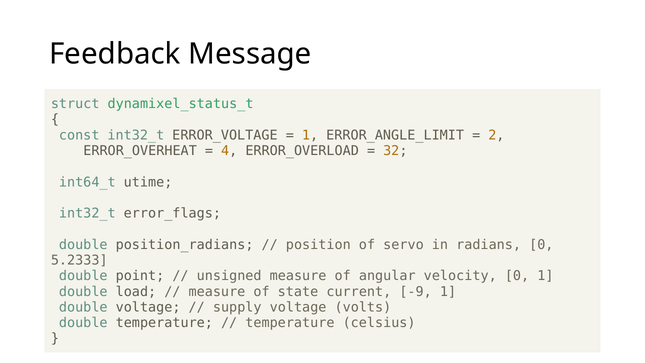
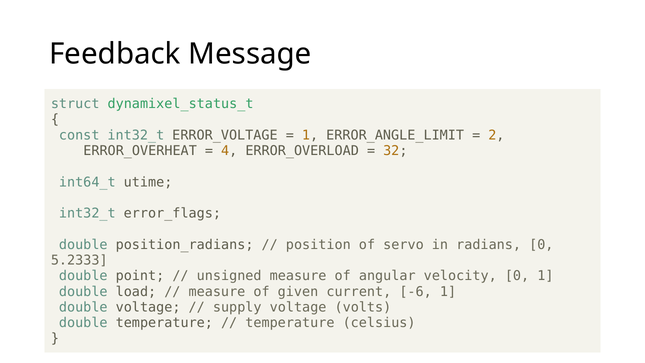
state: state -> given
-9: -9 -> -6
